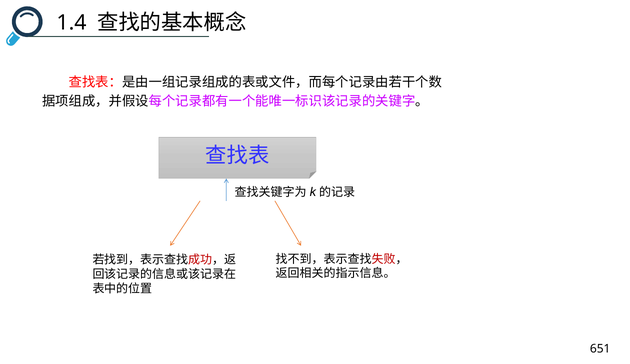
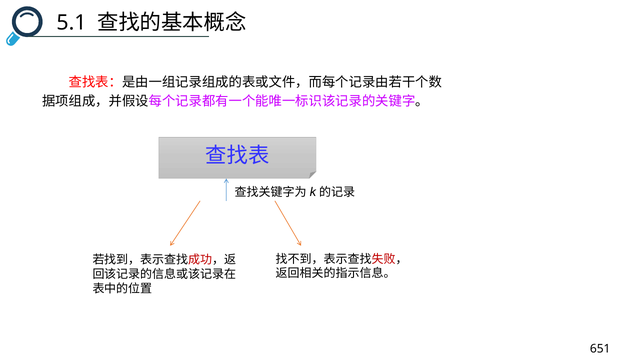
1.4: 1.4 -> 5.1
